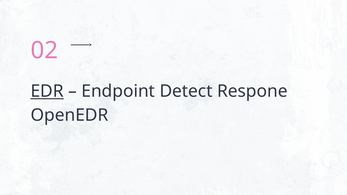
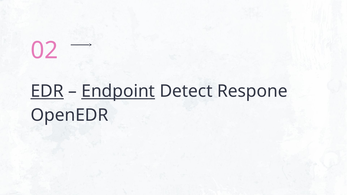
Endpoint underline: none -> present
